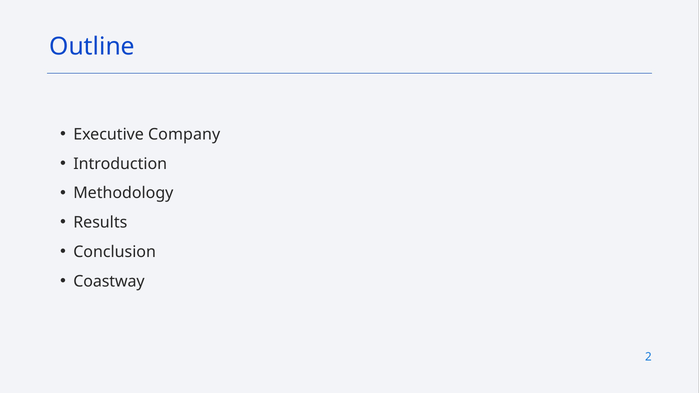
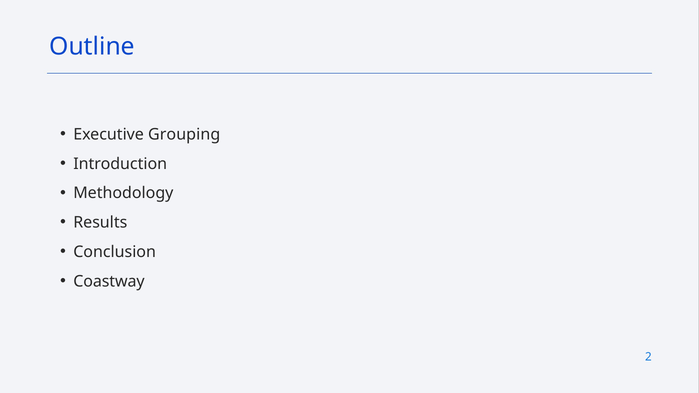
Company: Company -> Grouping
